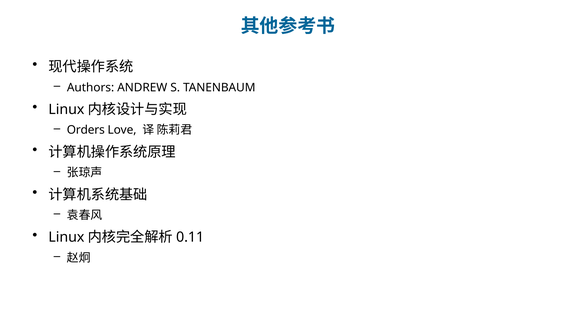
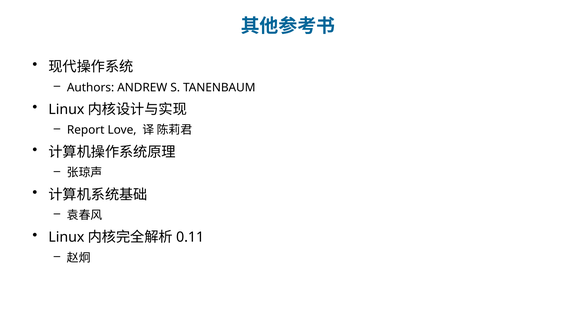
Orders: Orders -> Report
